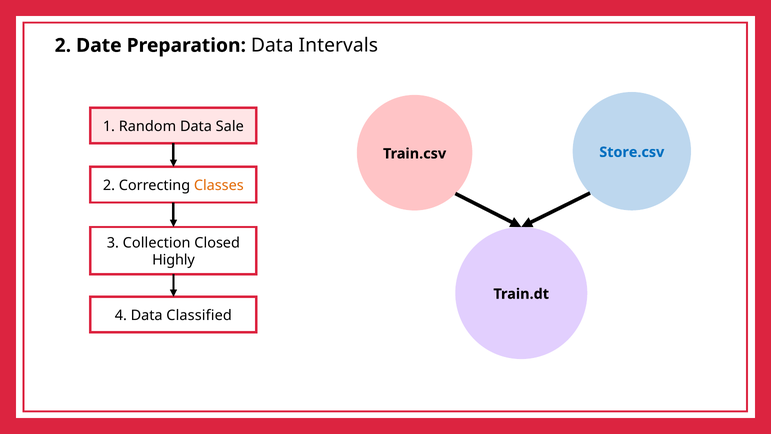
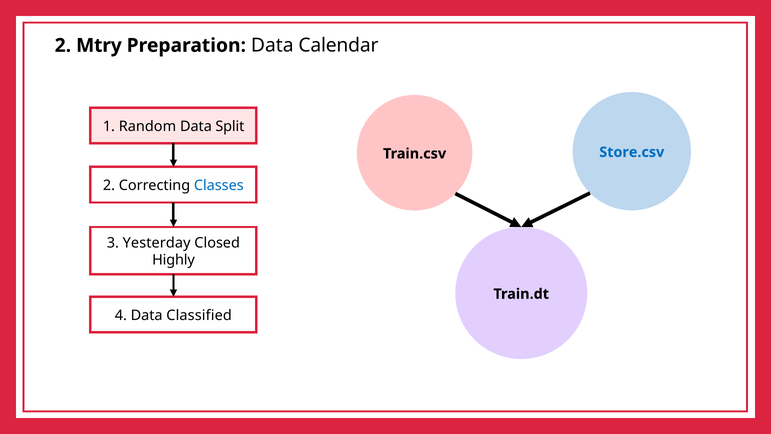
Date: Date -> Mtry
Intervals: Intervals -> Calendar
Sale: Sale -> Split
Classes colour: orange -> blue
Collection: Collection -> Yesterday
